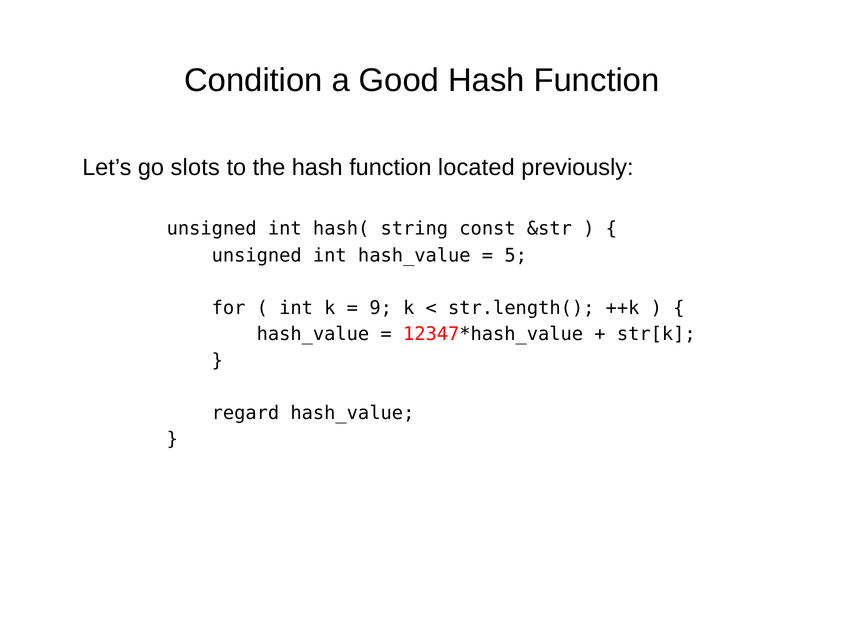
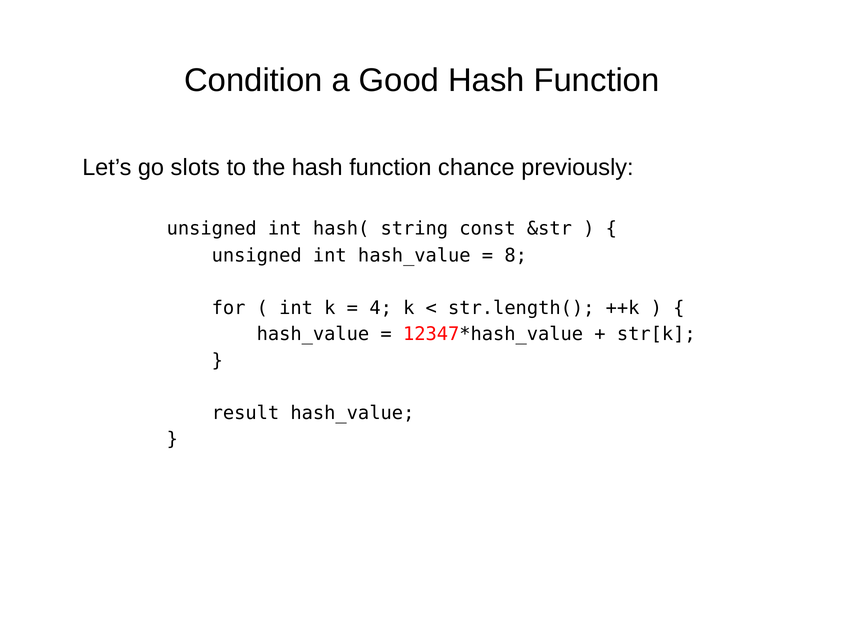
located: located -> chance
5: 5 -> 8
9: 9 -> 4
regard: regard -> result
